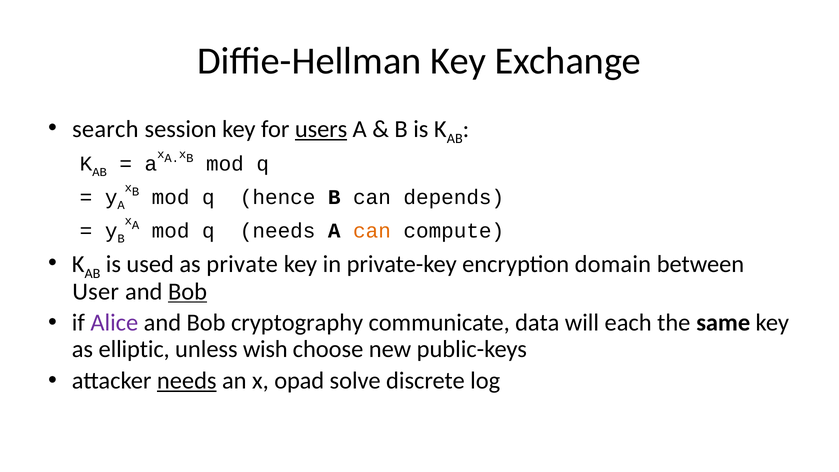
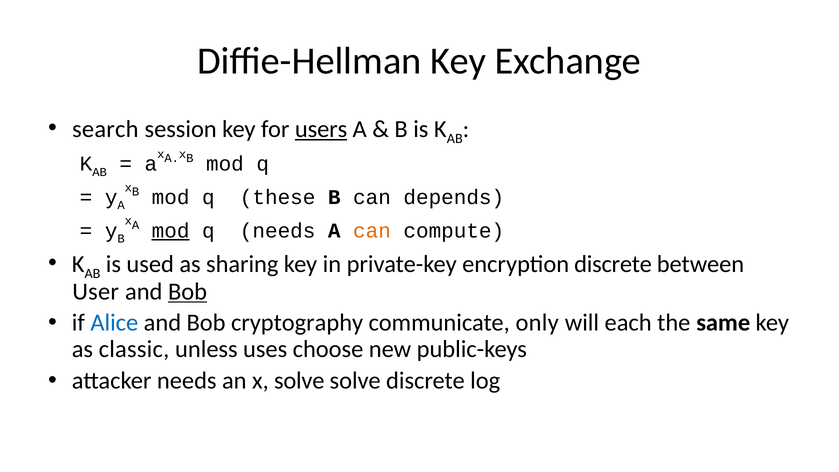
hence: hence -> these
mod at (171, 231) underline: none -> present
private: private -> sharing
encryption domain: domain -> discrete
Alice colour: purple -> blue
data: data -> only
elliptic: elliptic -> classic
wish: wish -> uses
needs at (187, 381) underline: present -> none
x opad: opad -> solve
